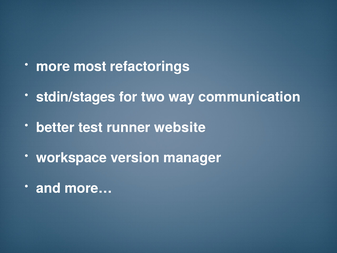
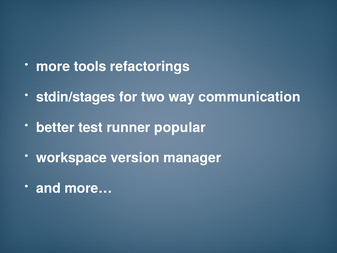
most: most -> tools
website: website -> popular
